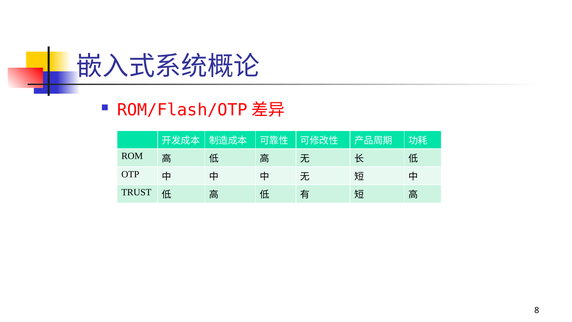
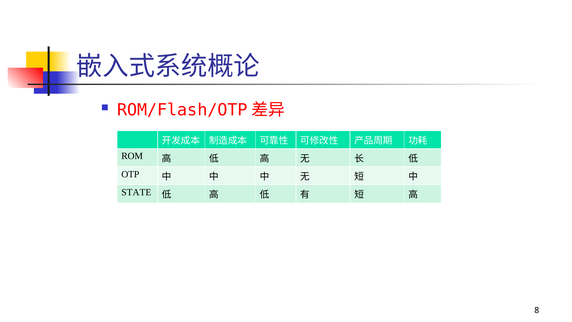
TRUST: TRUST -> STATE
